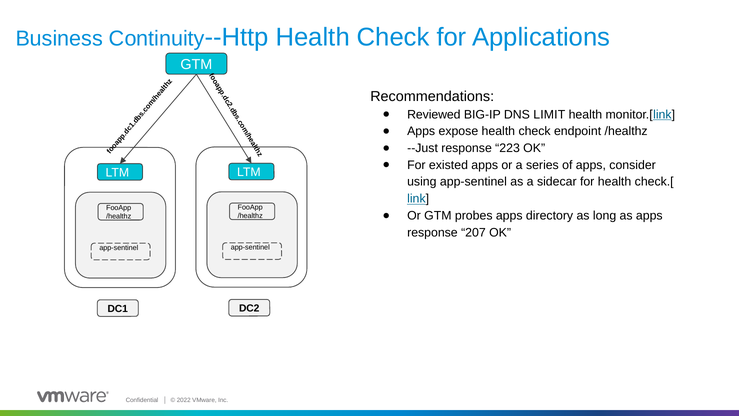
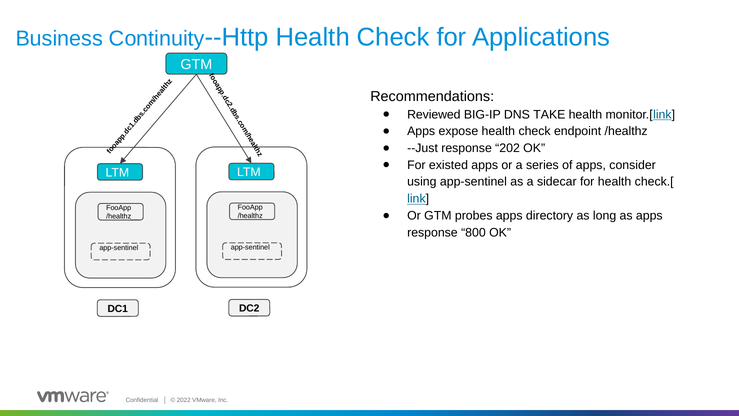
LIMIT: LIMIT -> TAKE
223: 223 -> 202
207: 207 -> 800
